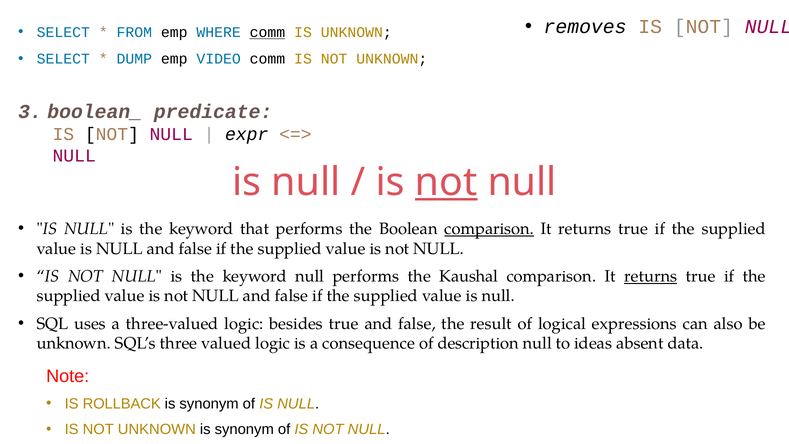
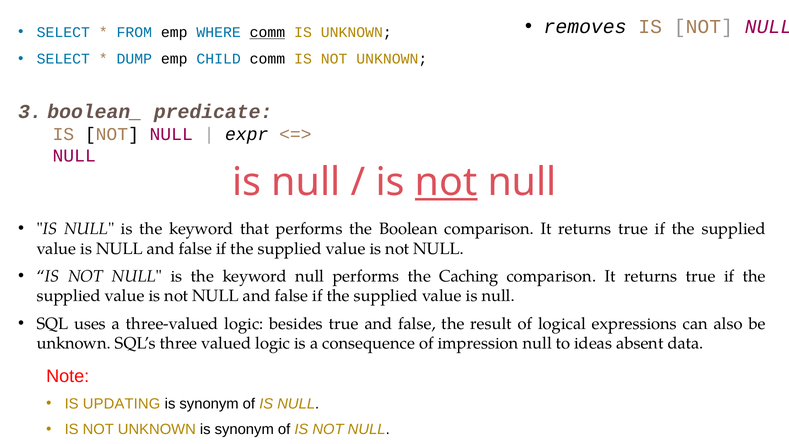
VIDEO: VIDEO -> CHILD
comparison at (489, 229) underline: present -> none
Kaushal: Kaushal -> Caching
returns at (651, 276) underline: present -> none
description: description -> impression
ROLLBACK: ROLLBACK -> UPDATING
